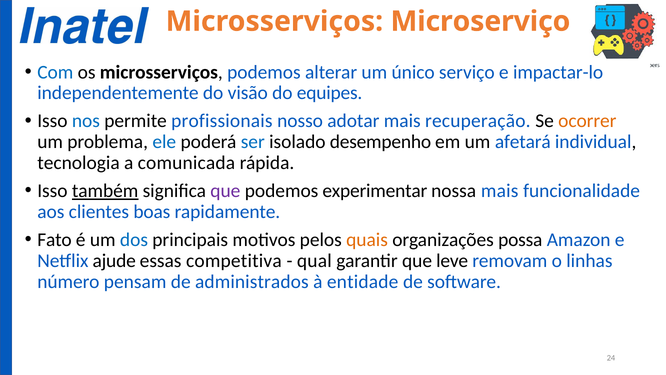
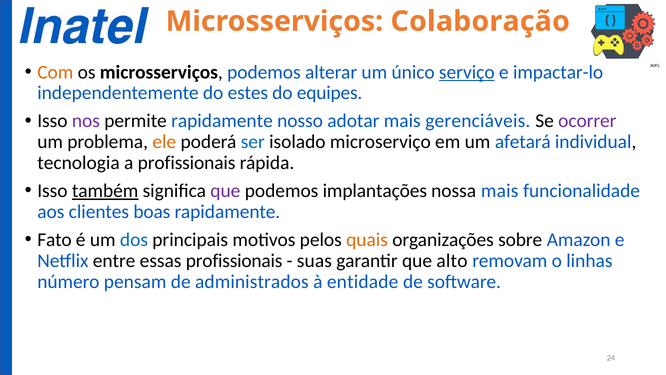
Microserviço: Microserviço -> Colaboração
Com colour: blue -> orange
serviço underline: none -> present
visão: visão -> estes
nos colour: blue -> purple
permite profissionais: profissionais -> rapidamente
recuperação: recuperação -> gerenciáveis
ocorrer colour: orange -> purple
ele colour: blue -> orange
desempenho: desempenho -> microserviço
a comunicada: comunicada -> profissionais
experimentar: experimentar -> implantações
possa: possa -> sobre
ajude: ajude -> entre
essas competitiva: competitiva -> profissionais
qual: qual -> suas
leve: leve -> alto
